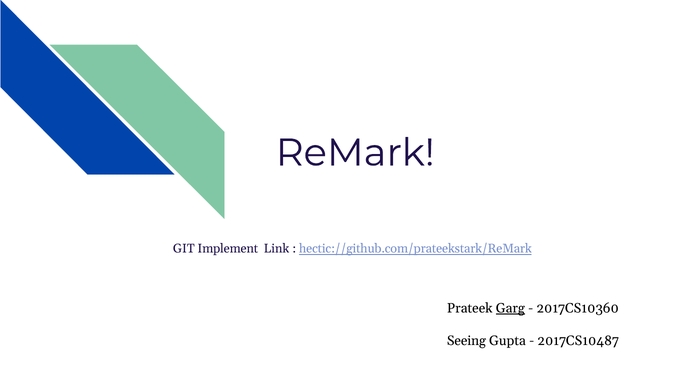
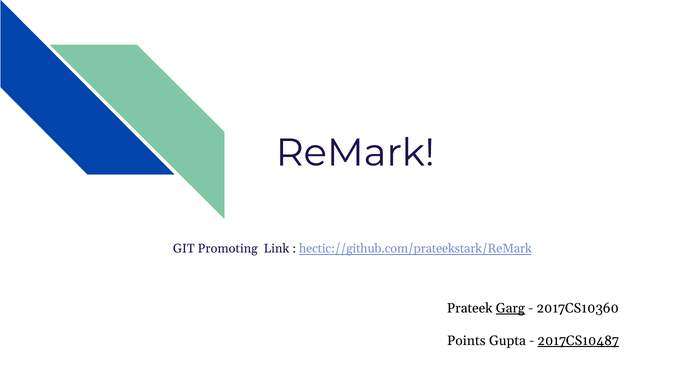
Implement: Implement -> Promoting
Seeing: Seeing -> Points
2017CS10487 underline: none -> present
